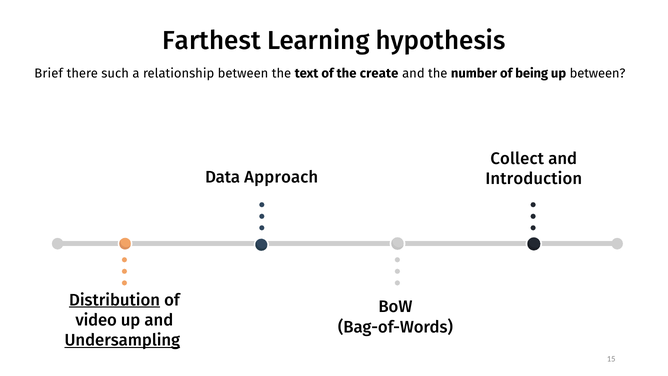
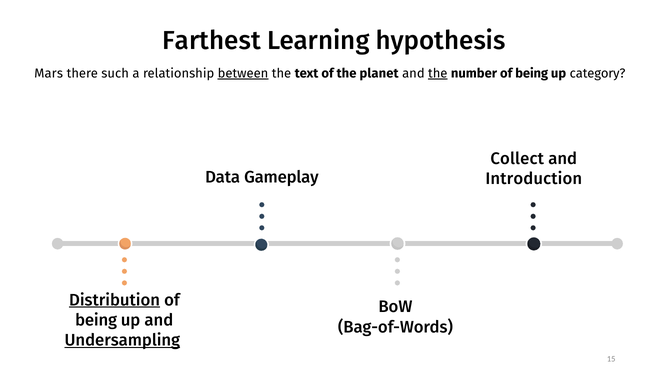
Brief: Brief -> Mars
between at (243, 73) underline: none -> present
create: create -> planet
the at (438, 73) underline: none -> present
up between: between -> category
Approach: Approach -> Gameplay
video at (96, 320): video -> being
